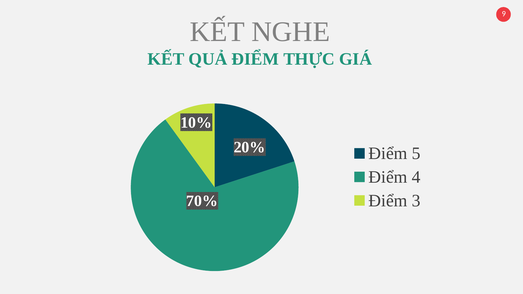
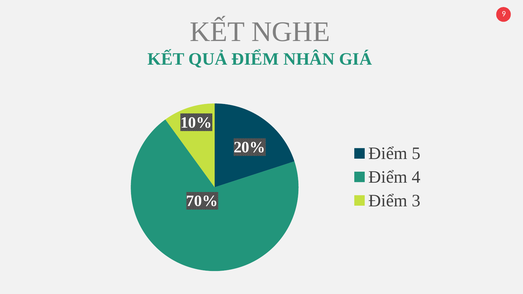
THỰC: THỰC -> NHÂN
